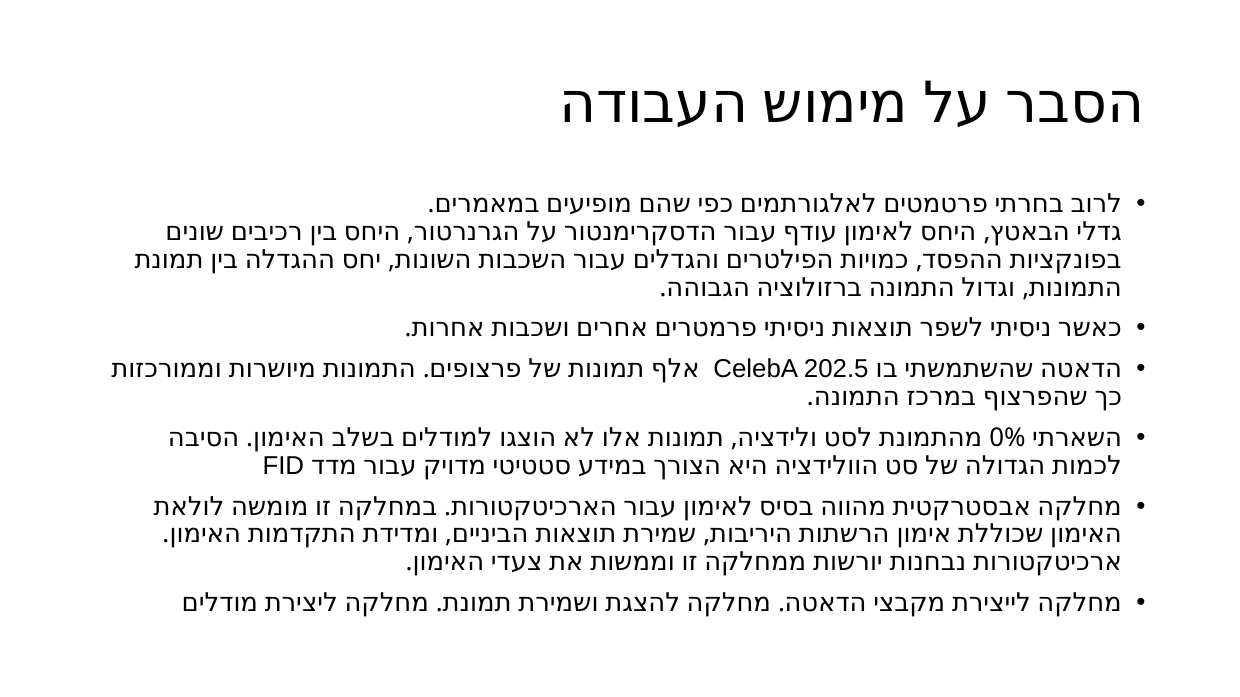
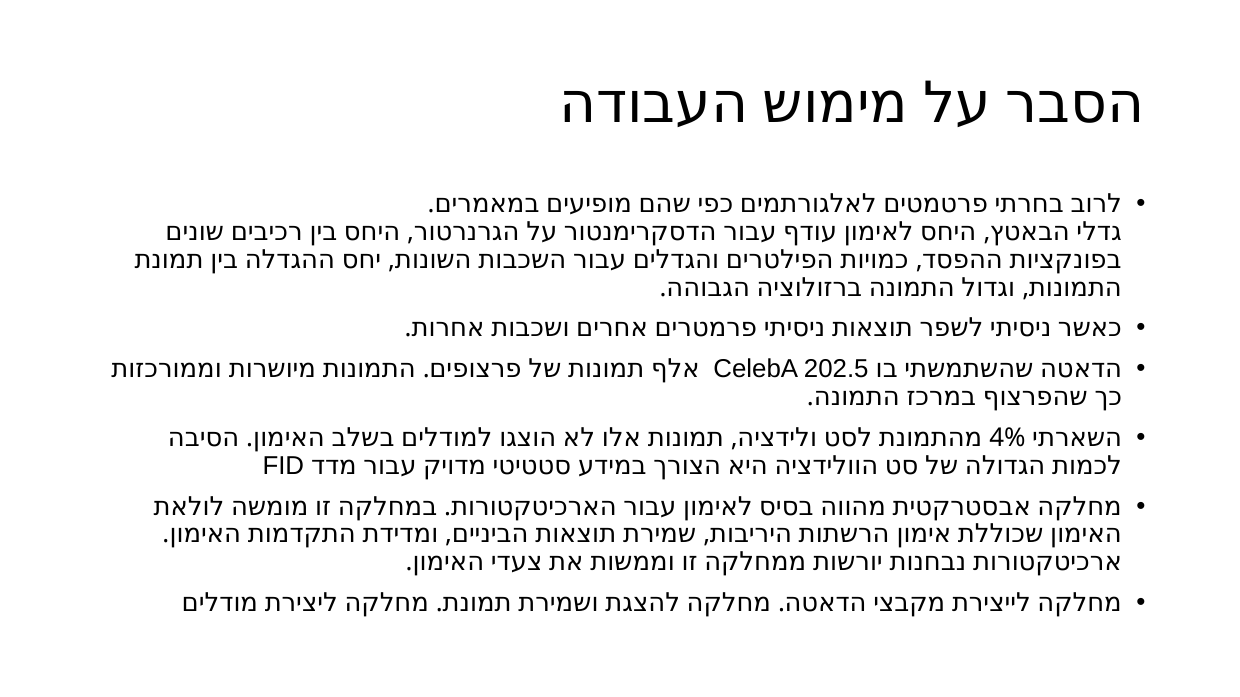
0%: 0% -> 4%
